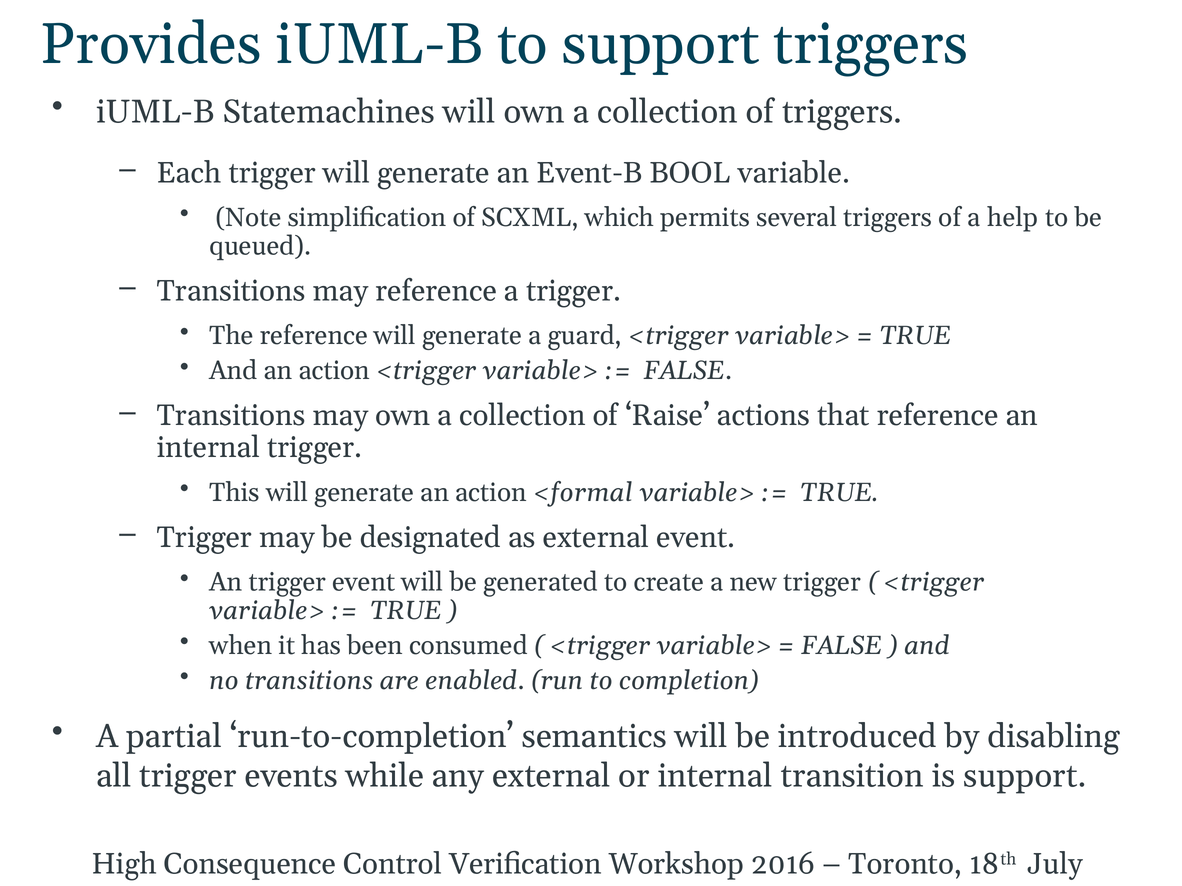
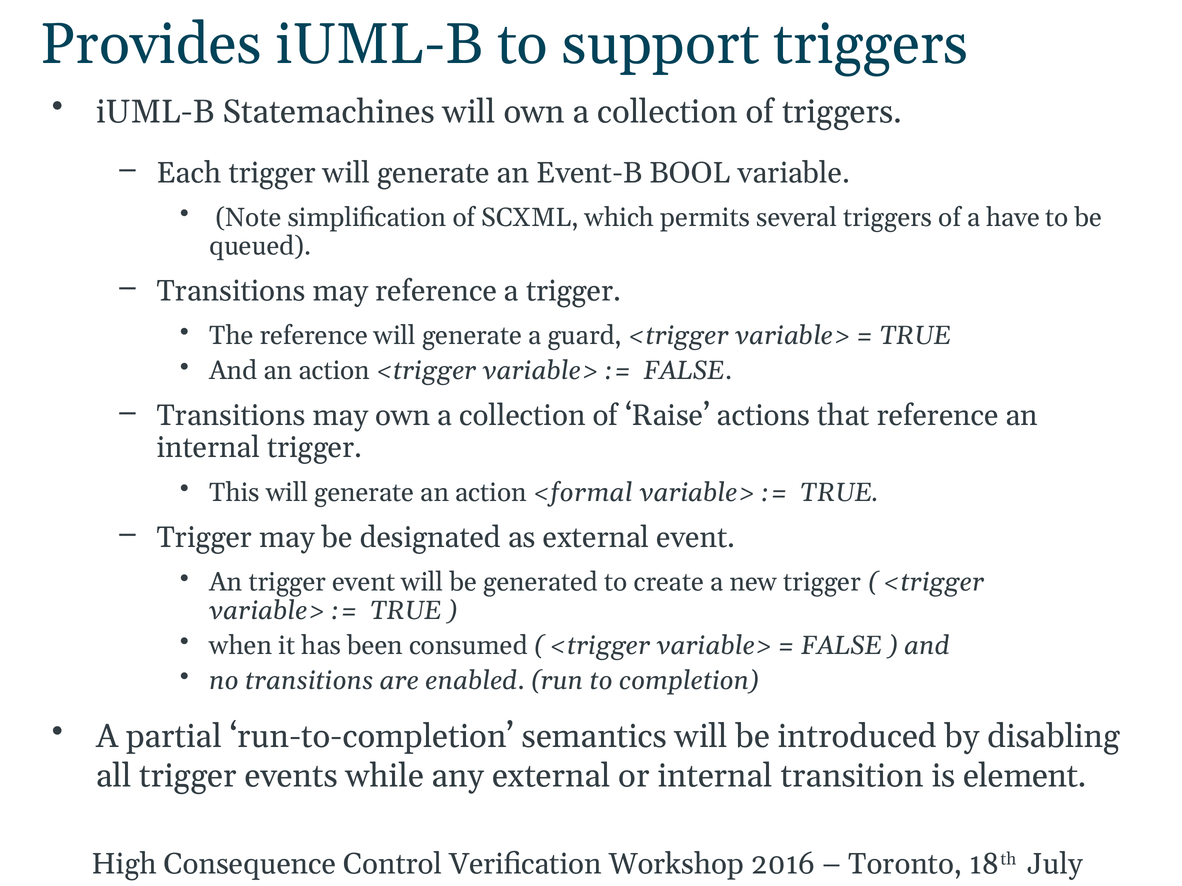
help: help -> have
is support: support -> element
